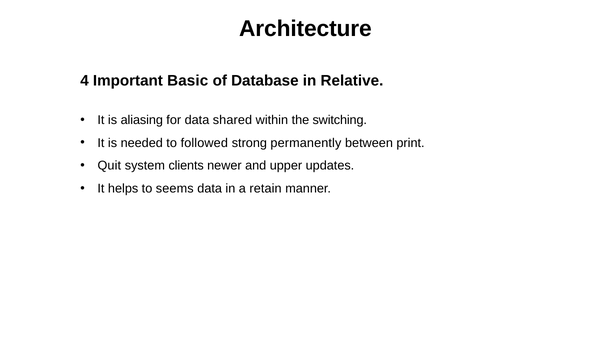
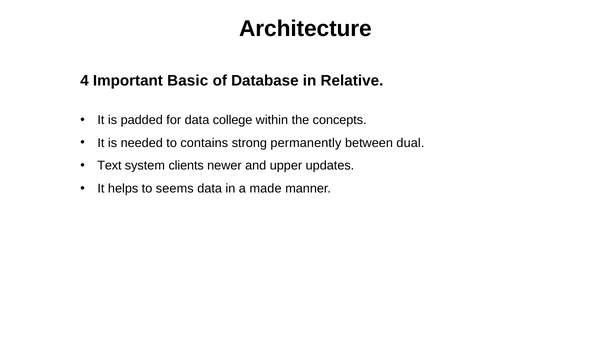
aliasing: aliasing -> padded
shared: shared -> college
switching: switching -> concepts
followed: followed -> contains
print: print -> dual
Quit: Quit -> Text
retain: retain -> made
